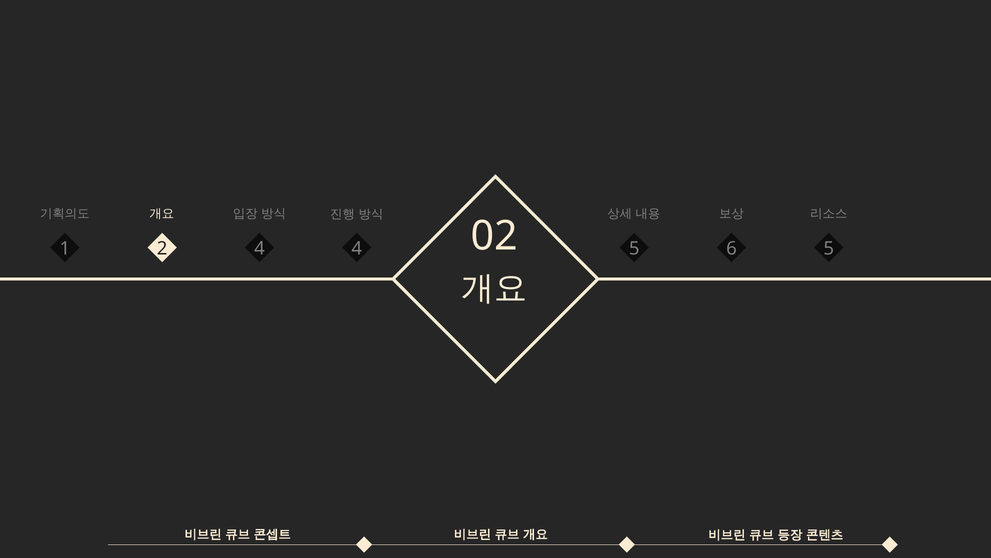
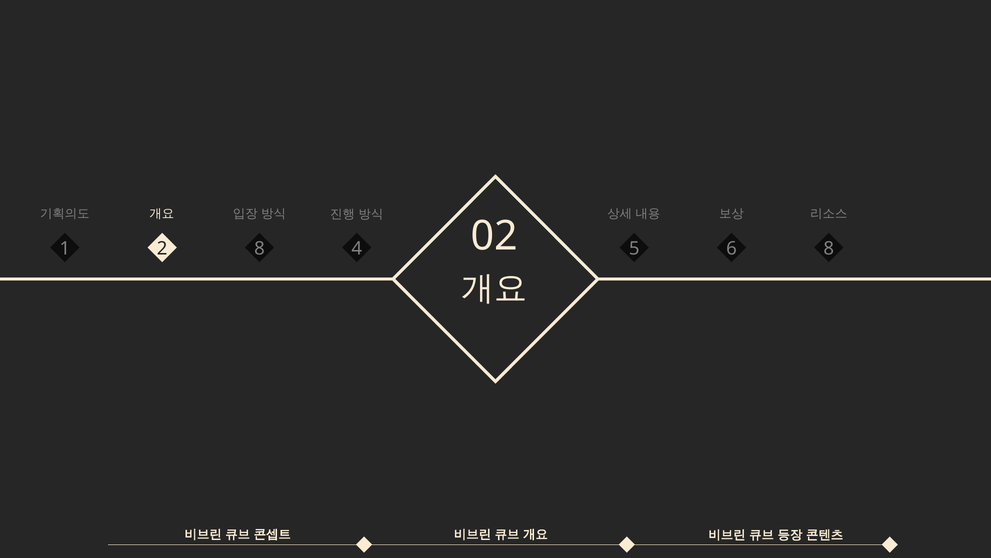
2 4: 4 -> 8
4 5: 5 -> 8
